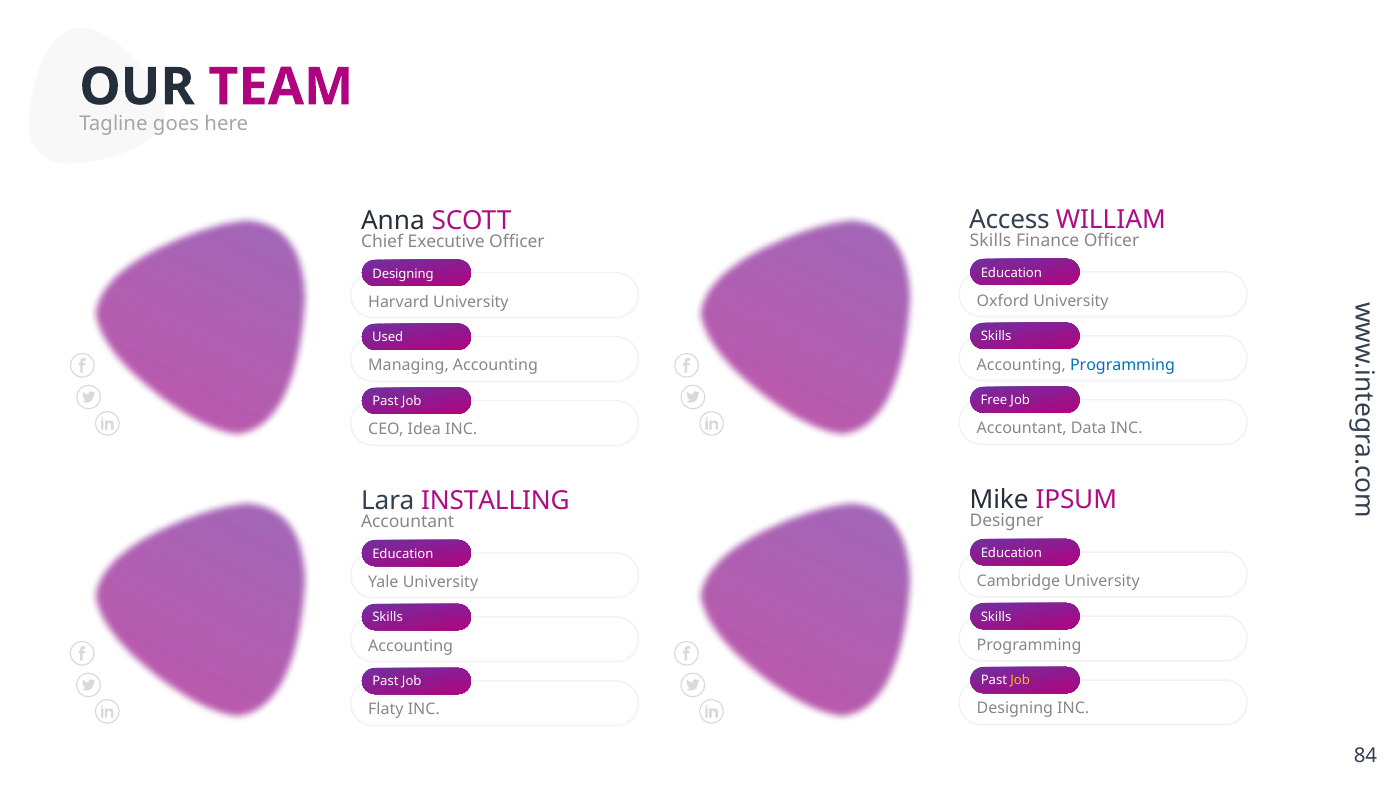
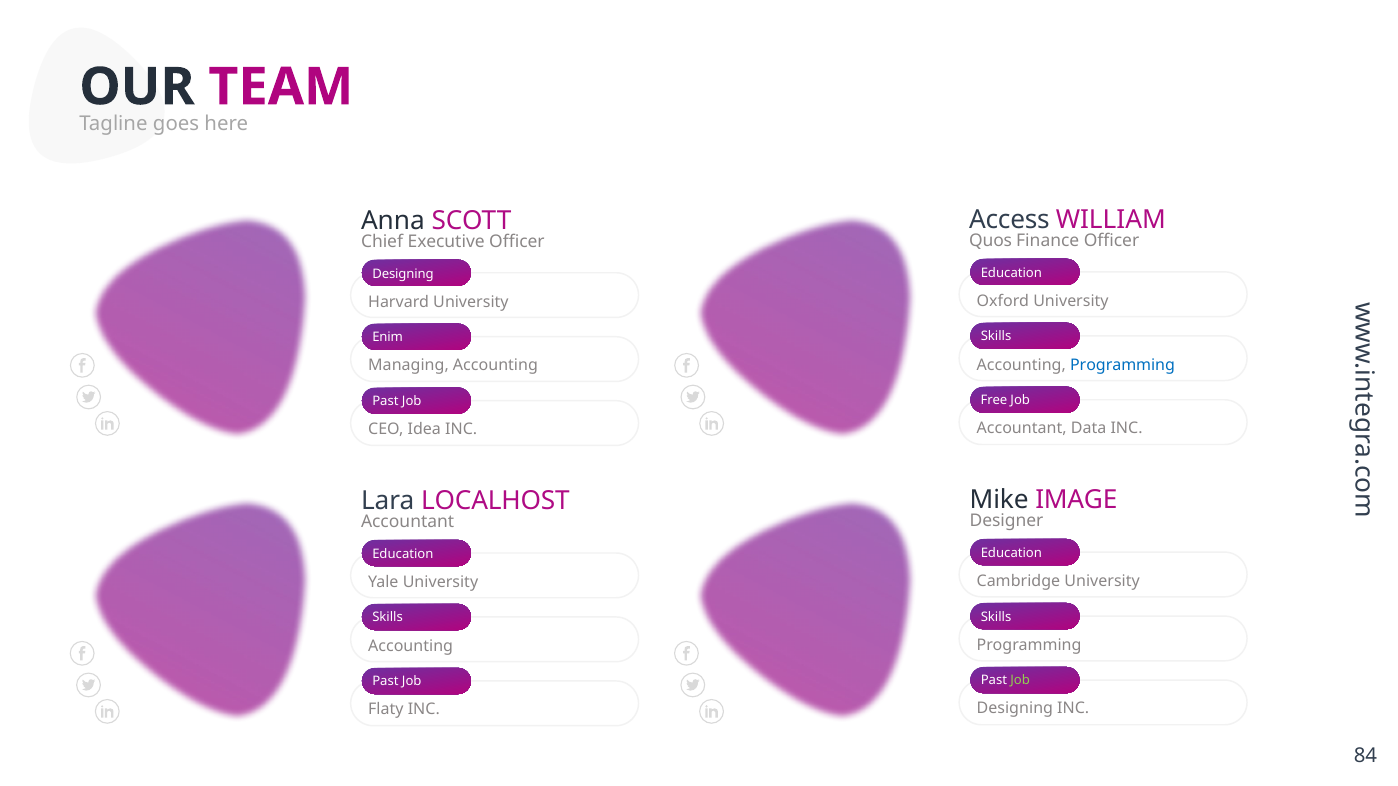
Skills at (990, 241): Skills -> Quos
Used: Used -> Enim
IPSUM: IPSUM -> IMAGE
INSTALLING: INSTALLING -> LOCALHOST
Job at (1020, 680) colour: yellow -> light green
